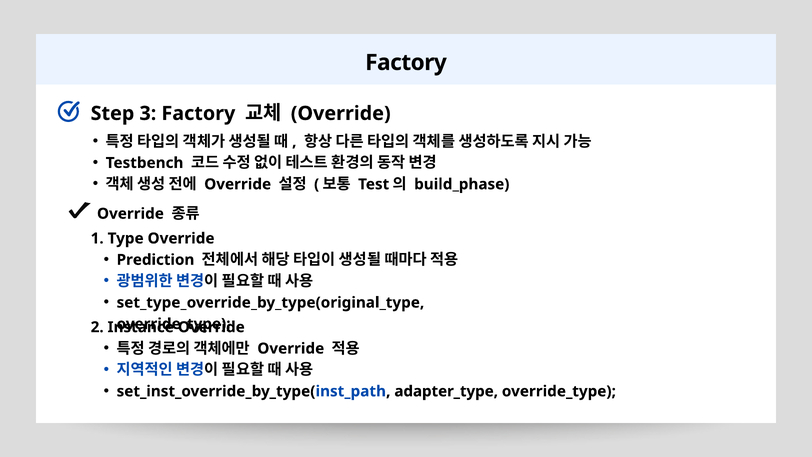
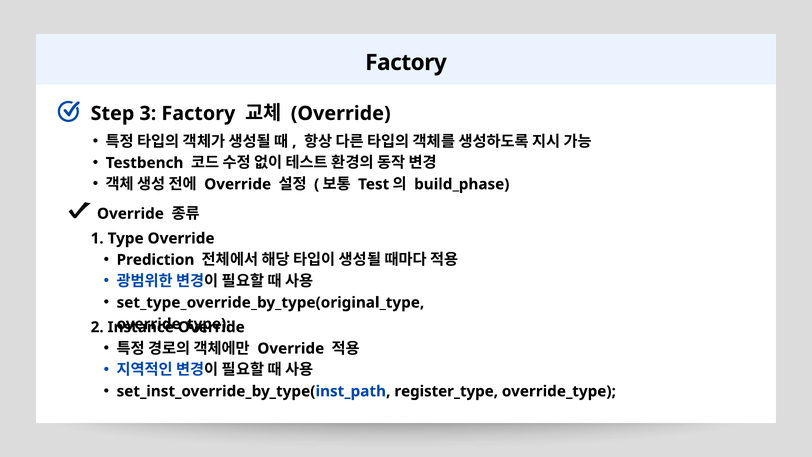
adapter_type: adapter_type -> register_type
